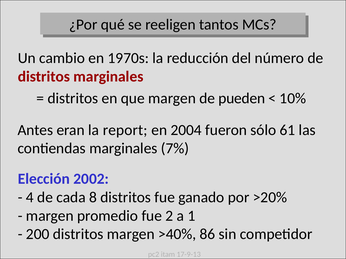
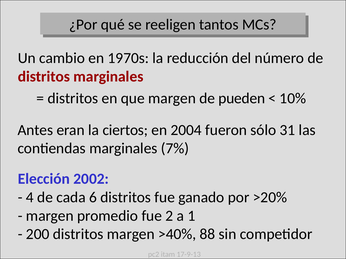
report: report -> ciertos
61: 61 -> 31
8: 8 -> 6
86: 86 -> 88
